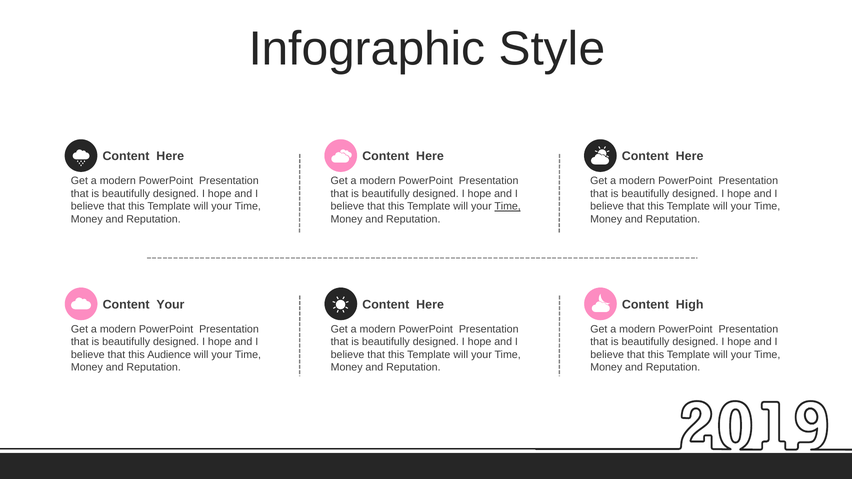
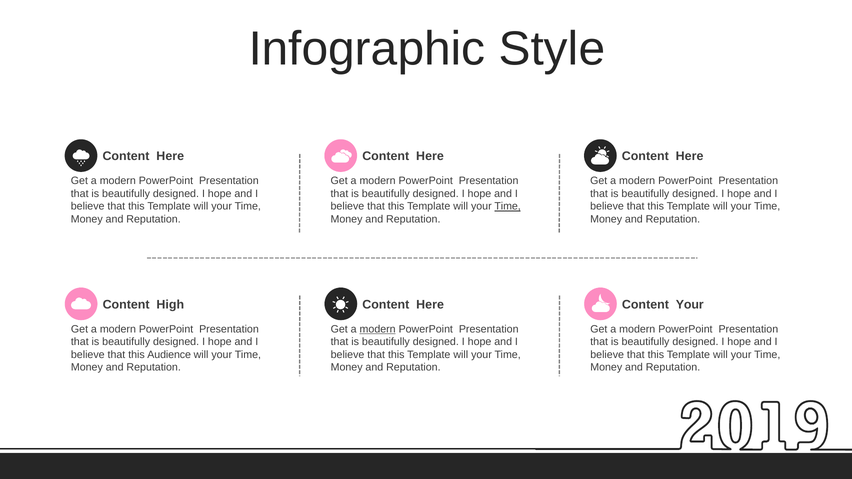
Content Your: Your -> High
Content High: High -> Your
modern at (378, 329) underline: none -> present
